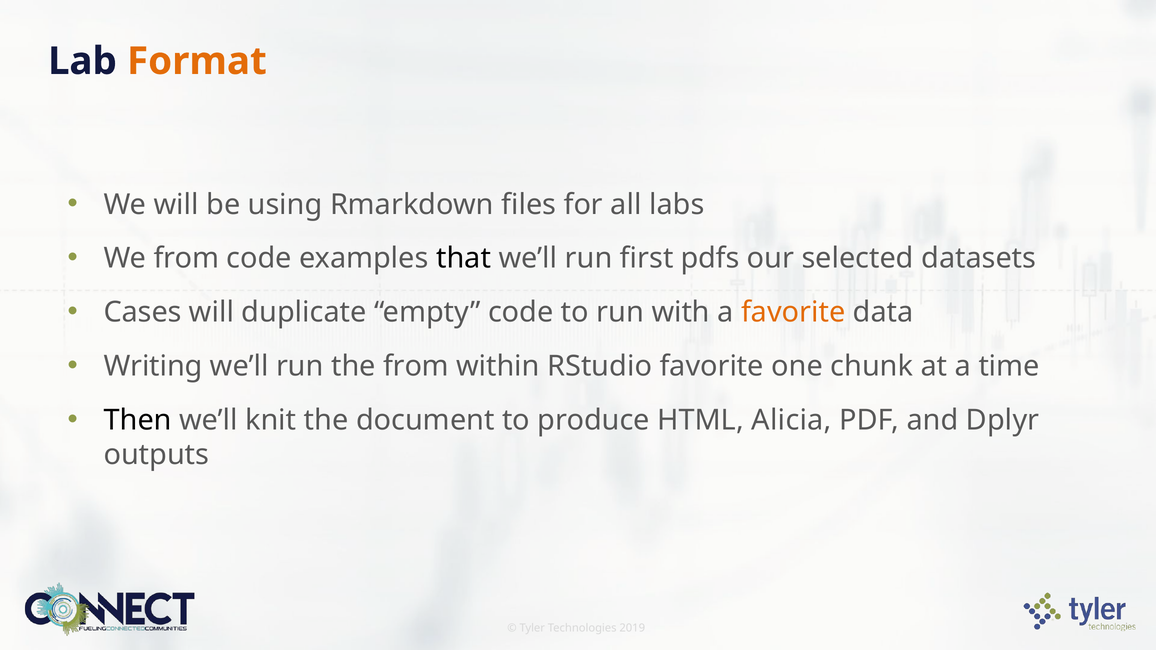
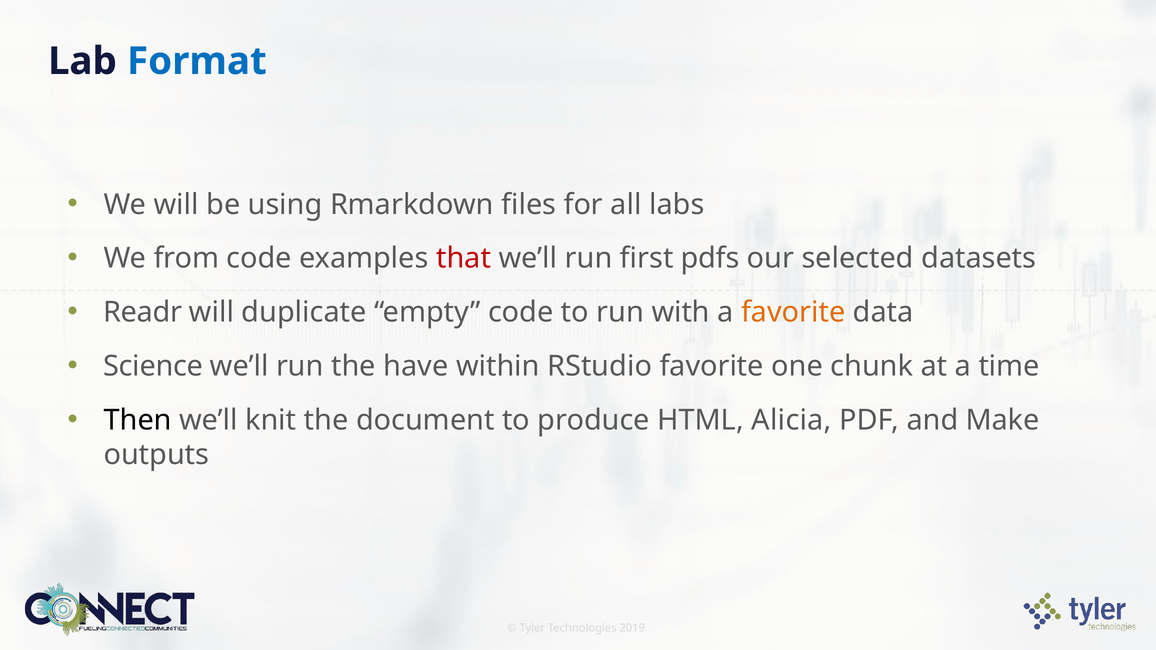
Format colour: orange -> blue
that colour: black -> red
Cases: Cases -> Readr
Writing: Writing -> Science
the from: from -> have
Dplyr: Dplyr -> Make
